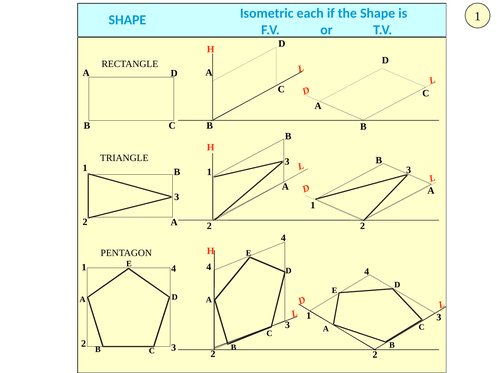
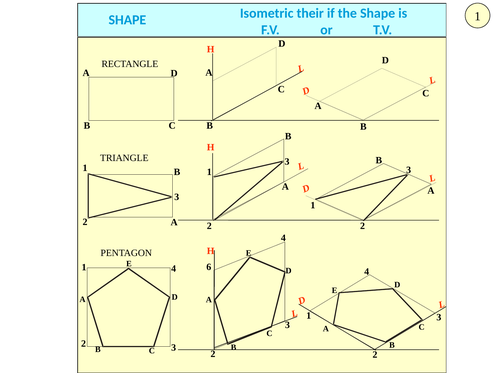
each: each -> their
E 4: 4 -> 6
